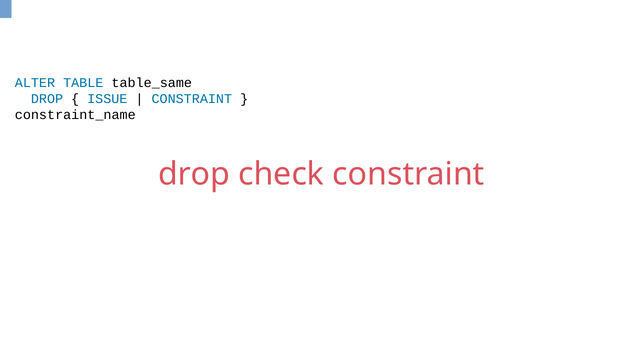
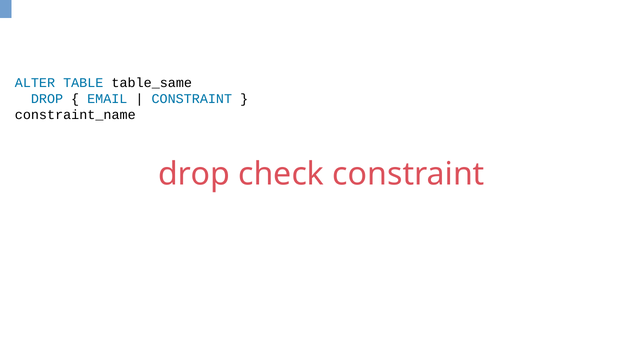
ISSUE: ISSUE -> EMAIL
